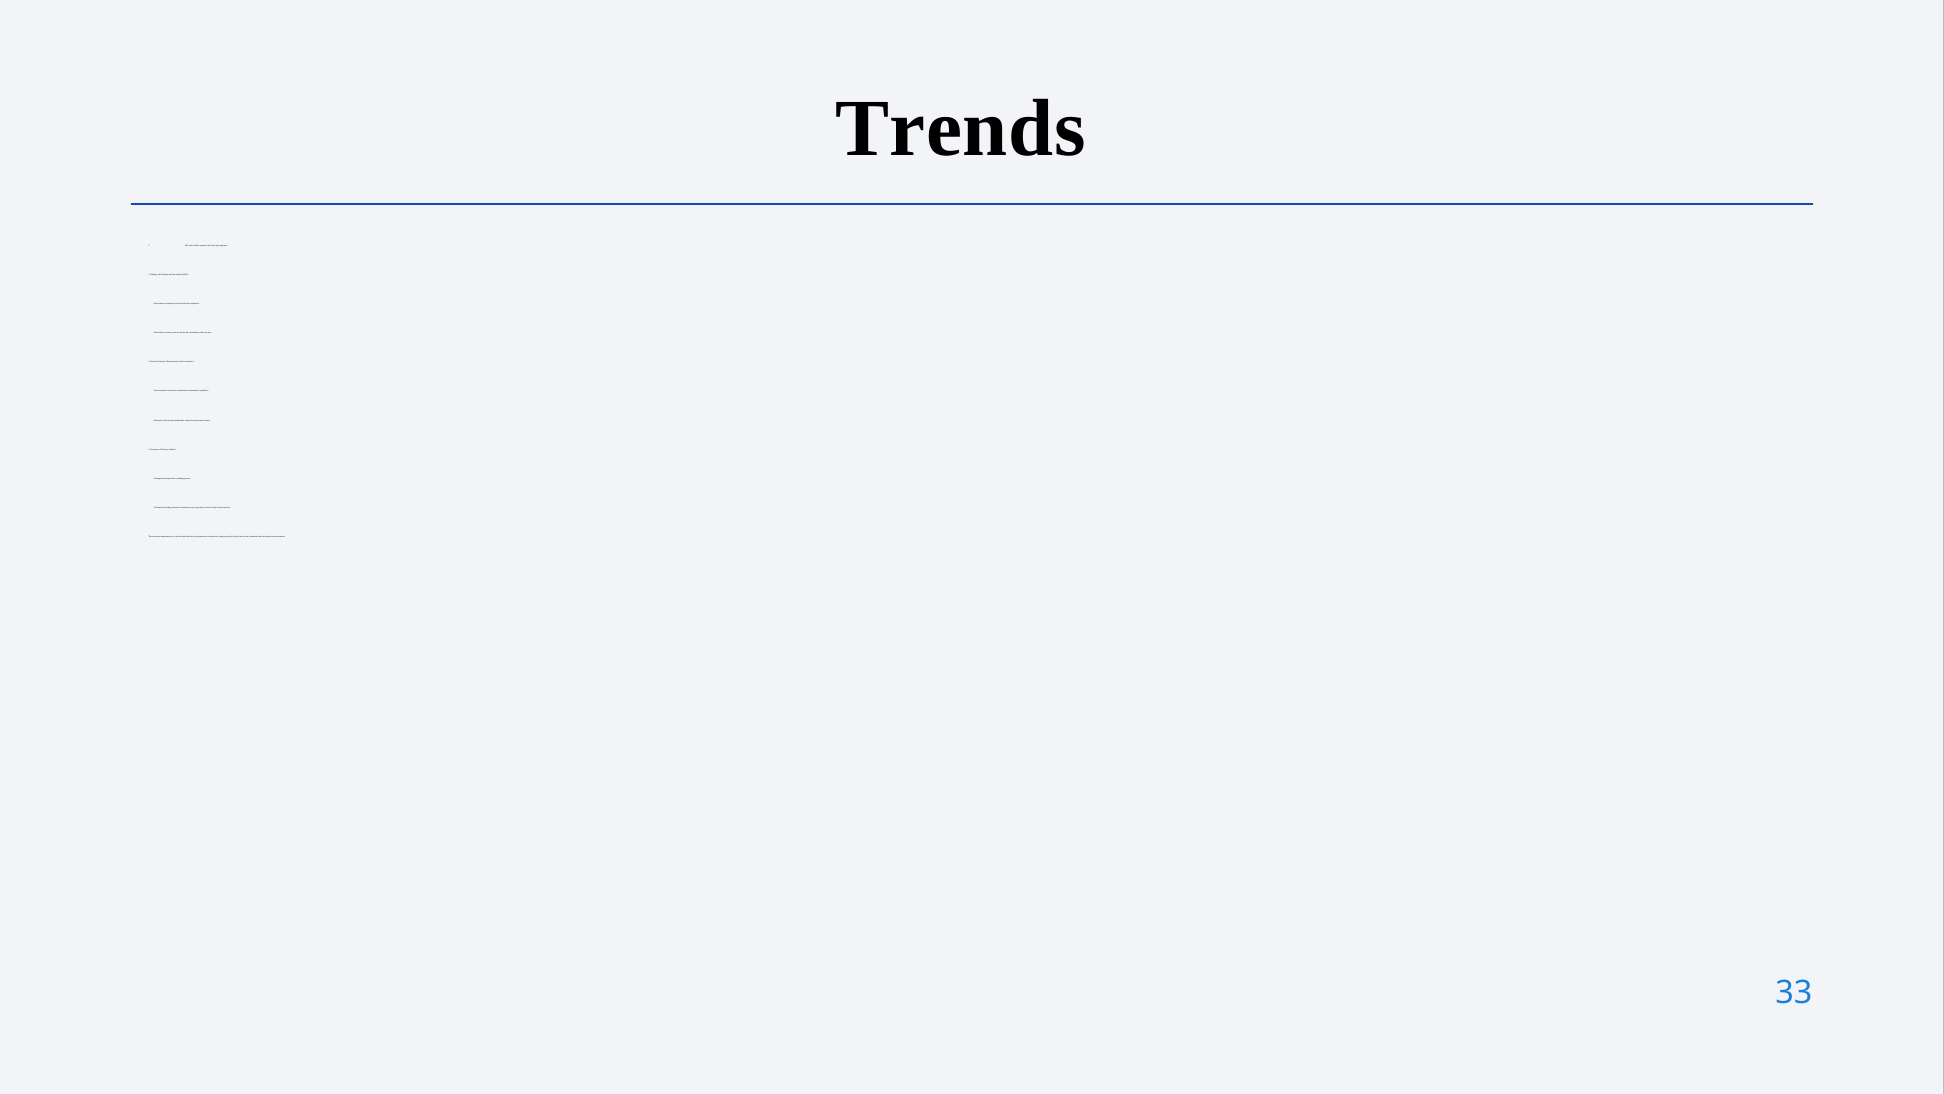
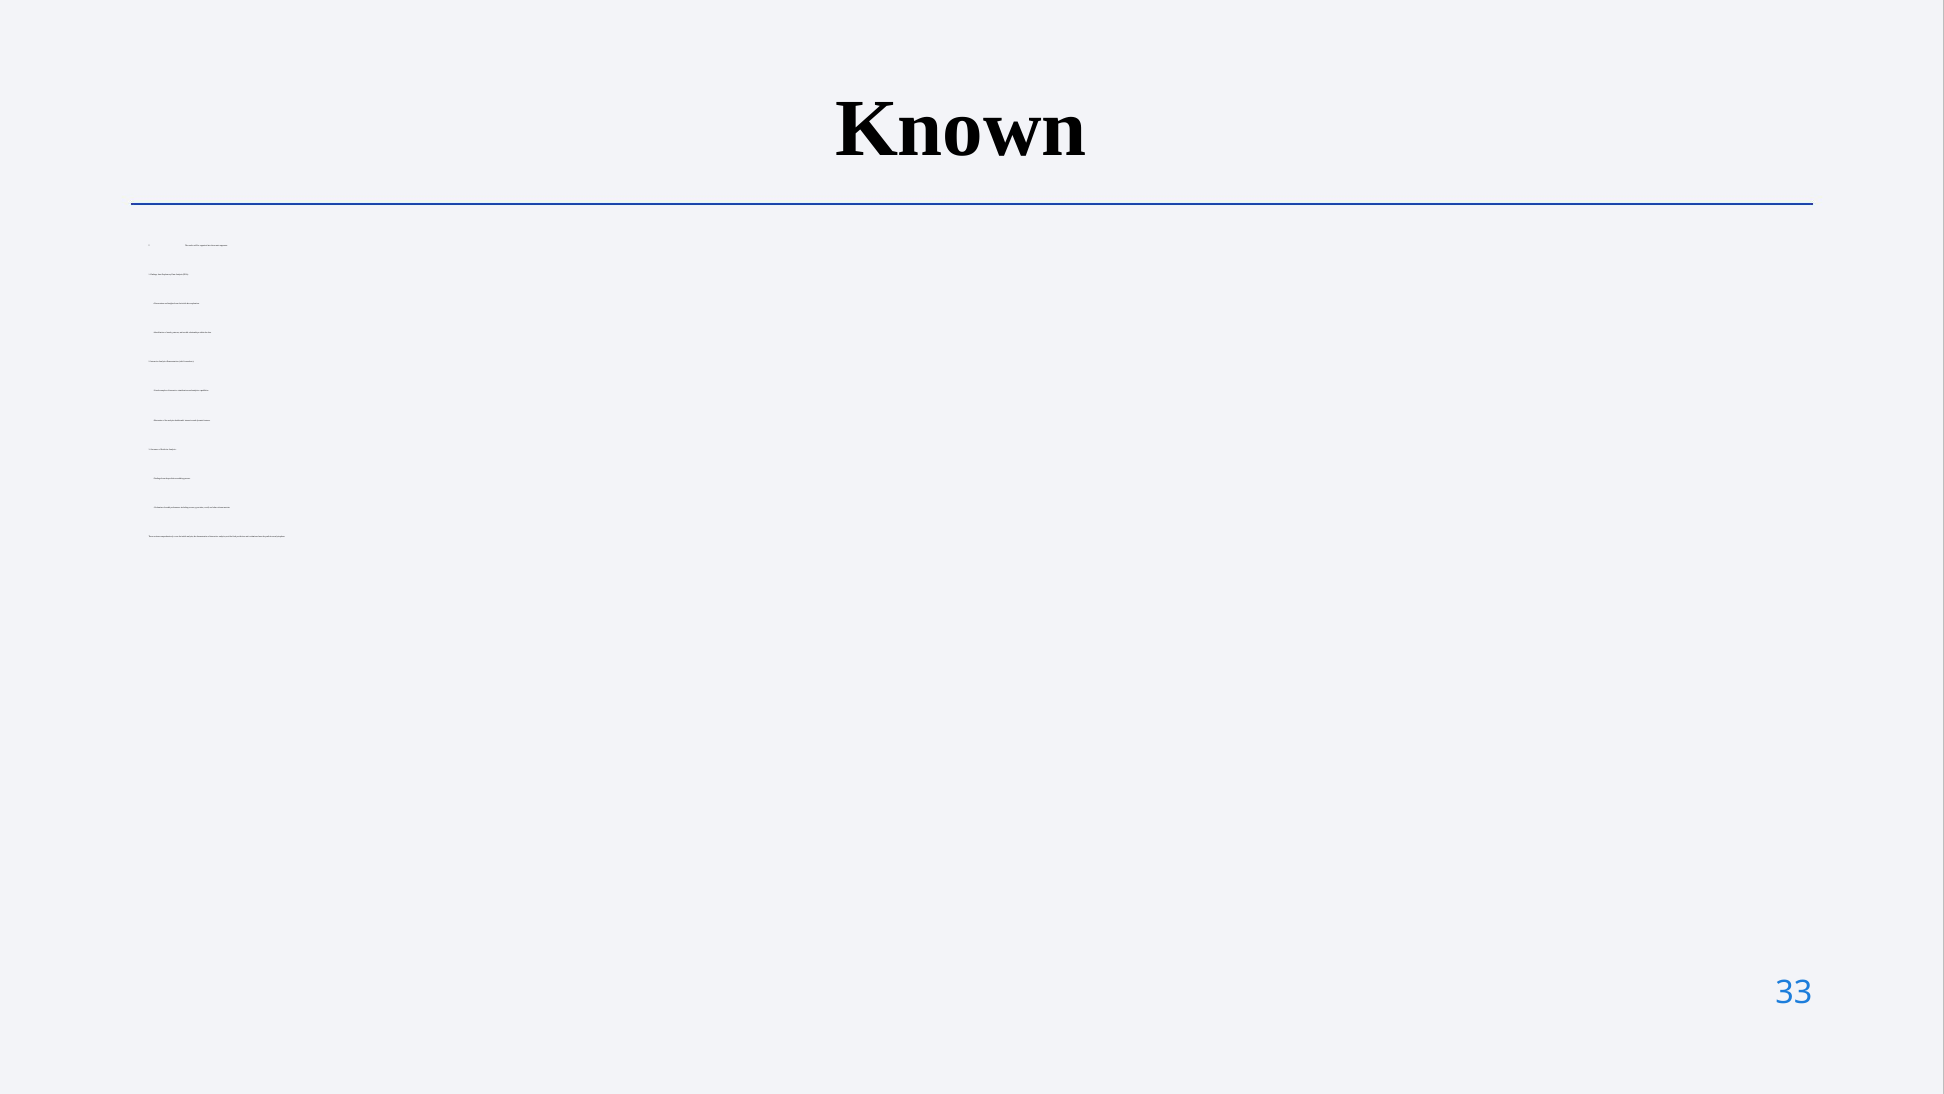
Trends at (960, 129): Trends -> Known
